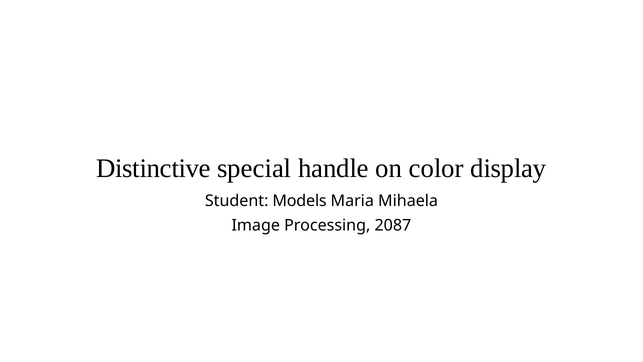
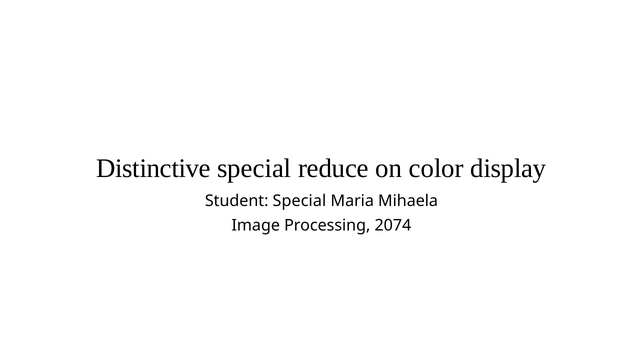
handle: handle -> reduce
Student Models: Models -> Special
2087: 2087 -> 2074
